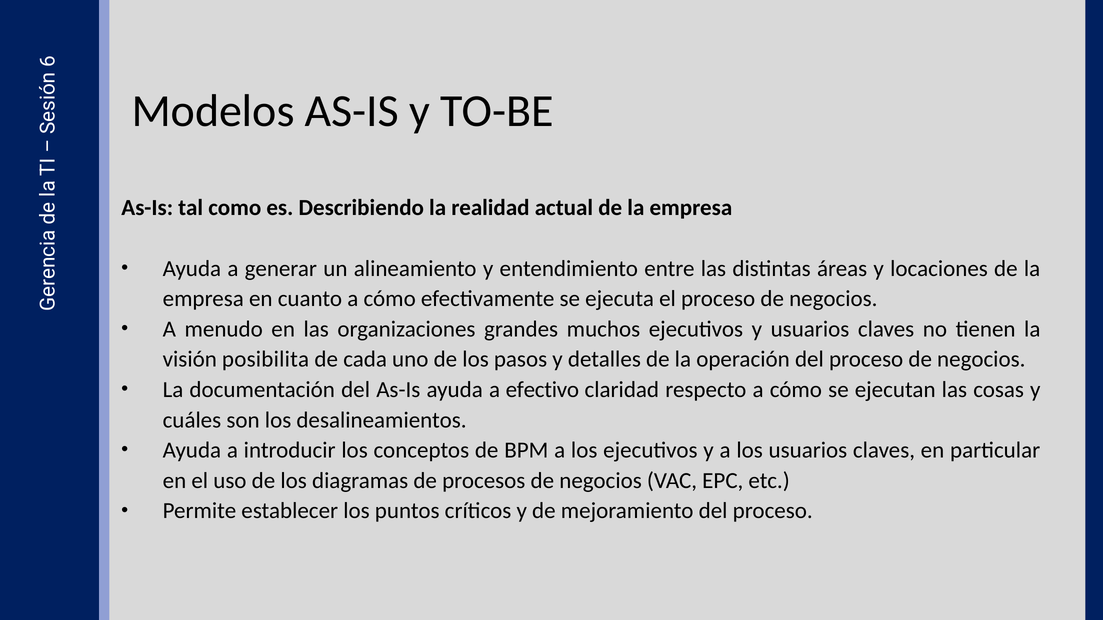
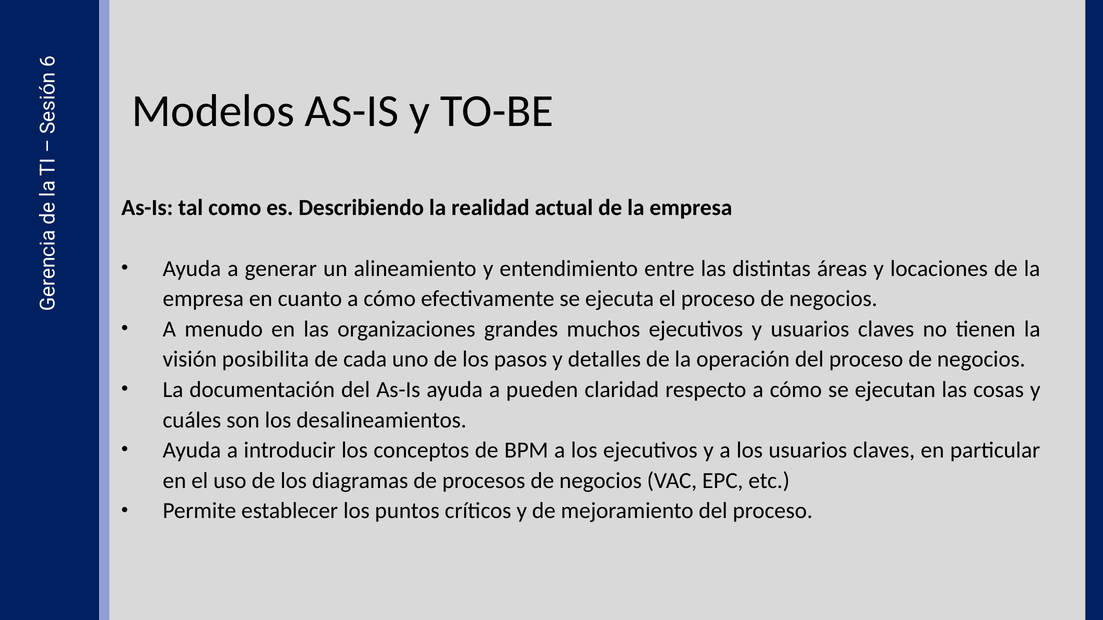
efectivo: efectivo -> pueden
